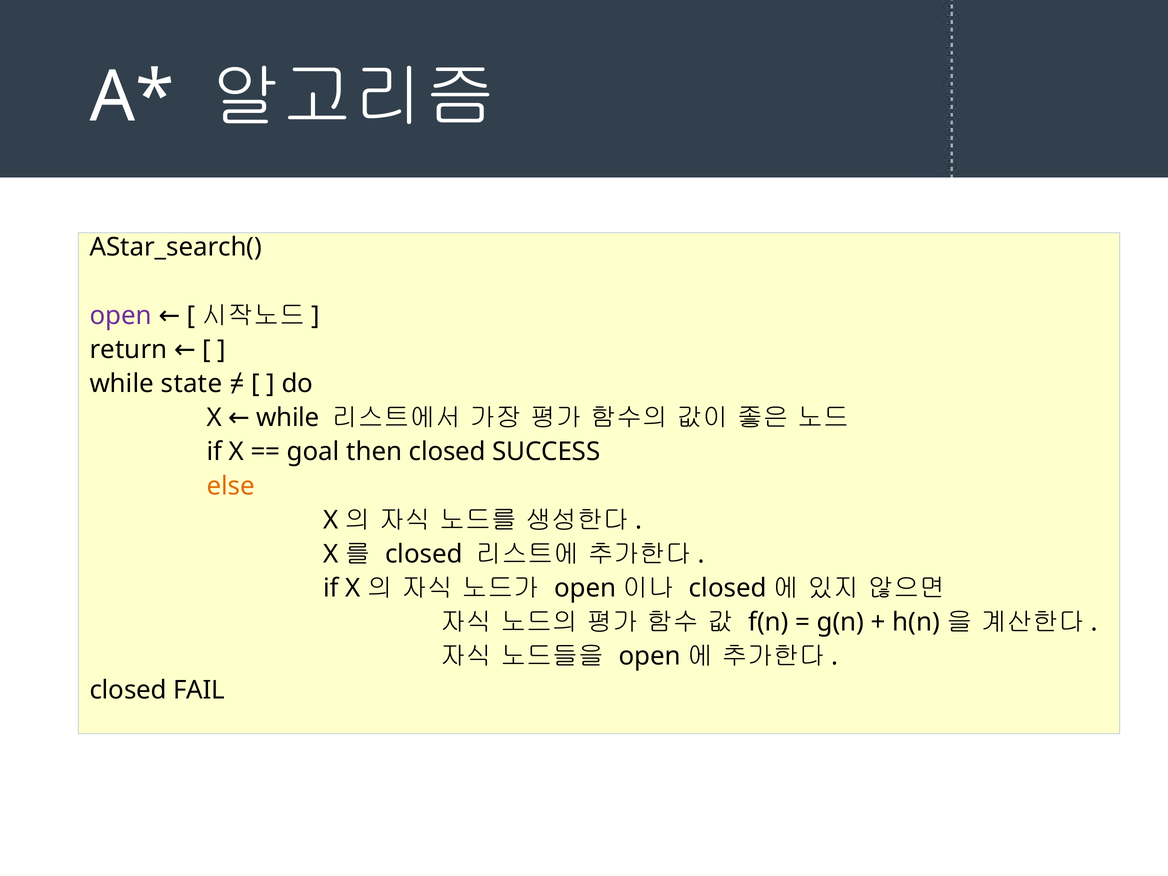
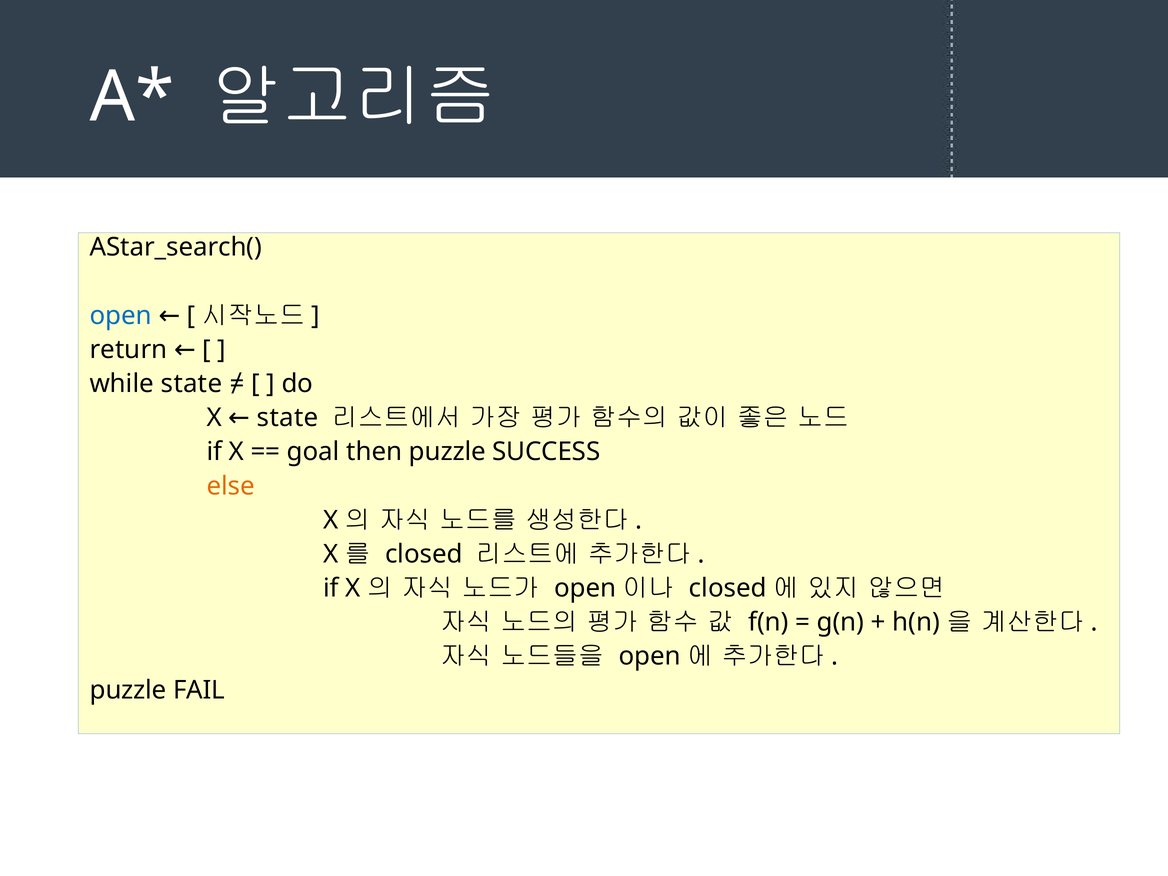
open colour: purple -> blue
X while: while -> state
then closed: closed -> puzzle
closed at (128, 690): closed -> puzzle
